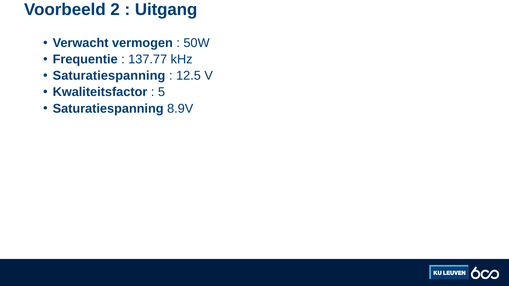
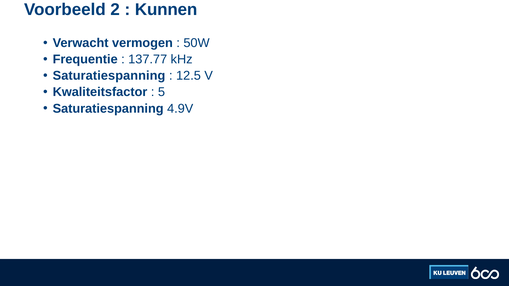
Uitgang: Uitgang -> Kunnen
8.9V: 8.9V -> 4.9V
